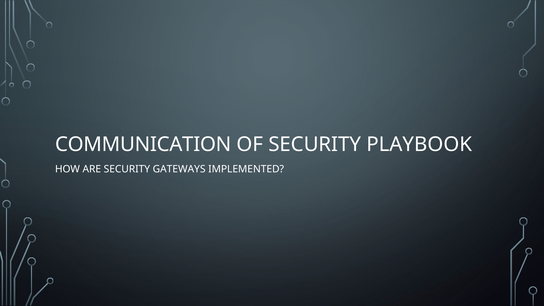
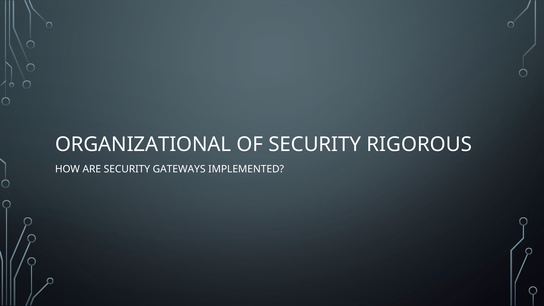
COMMUNICATION: COMMUNICATION -> ORGANIZATIONAL
PLAYBOOK: PLAYBOOK -> RIGOROUS
